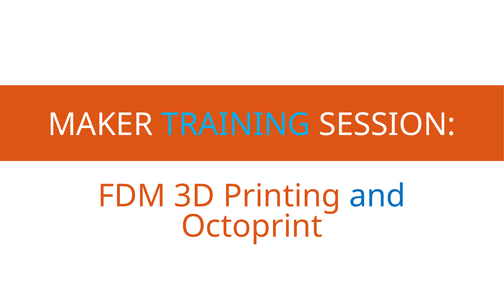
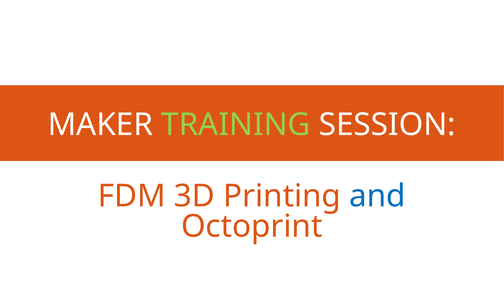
TRAINING colour: light blue -> light green
